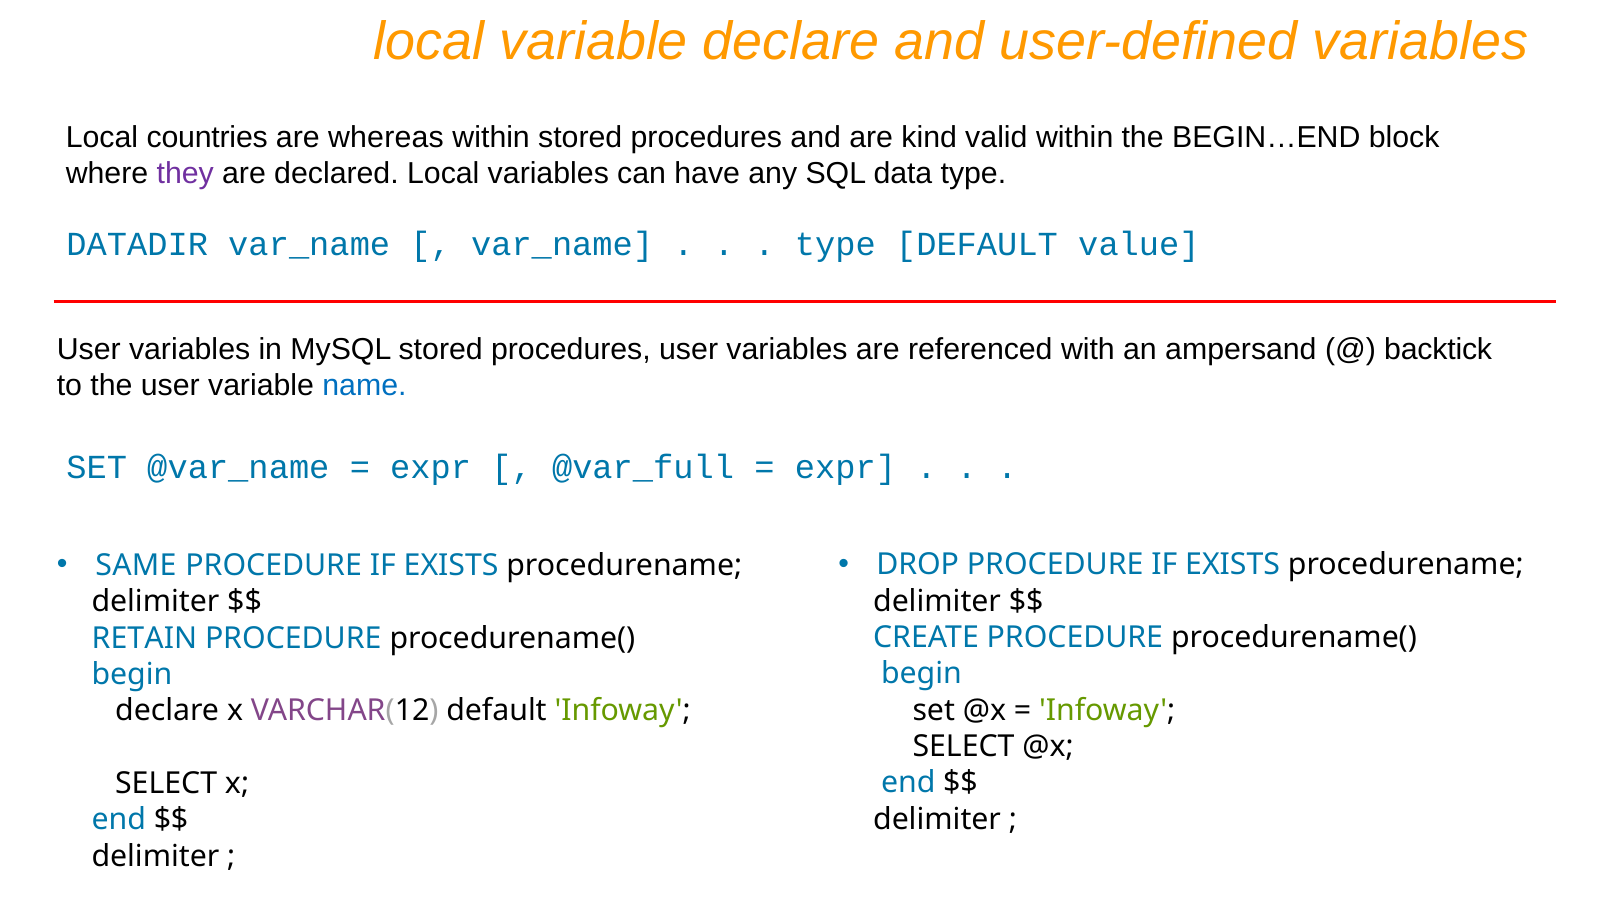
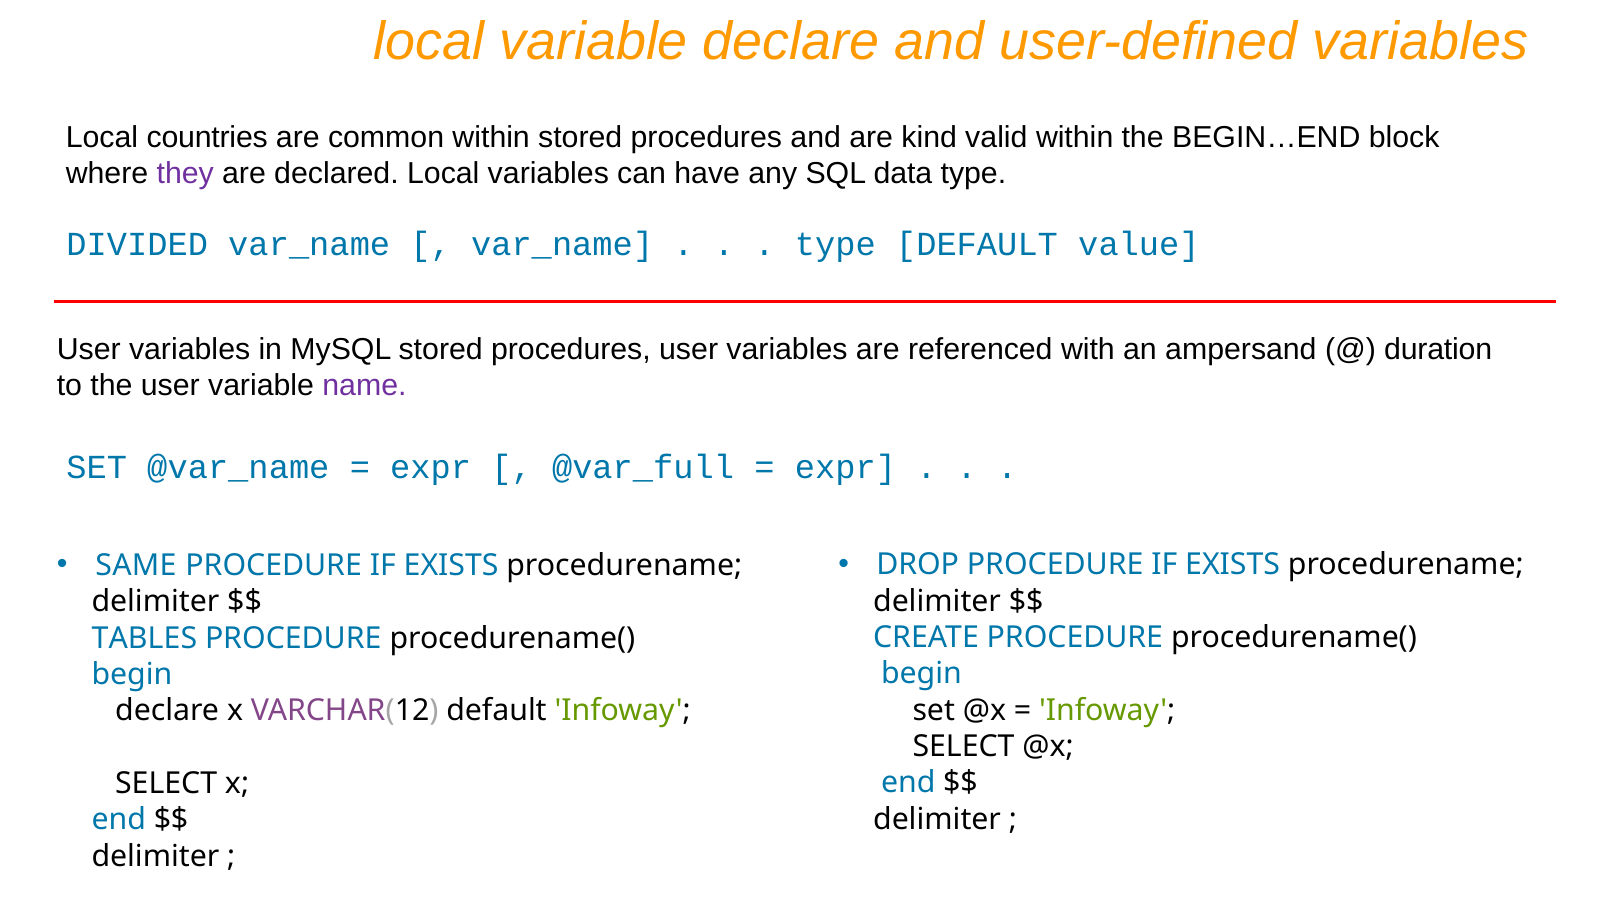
whereas: whereas -> common
DATADIR: DATADIR -> DIVIDED
backtick: backtick -> duration
name colour: blue -> purple
RETAIN: RETAIN -> TABLES
